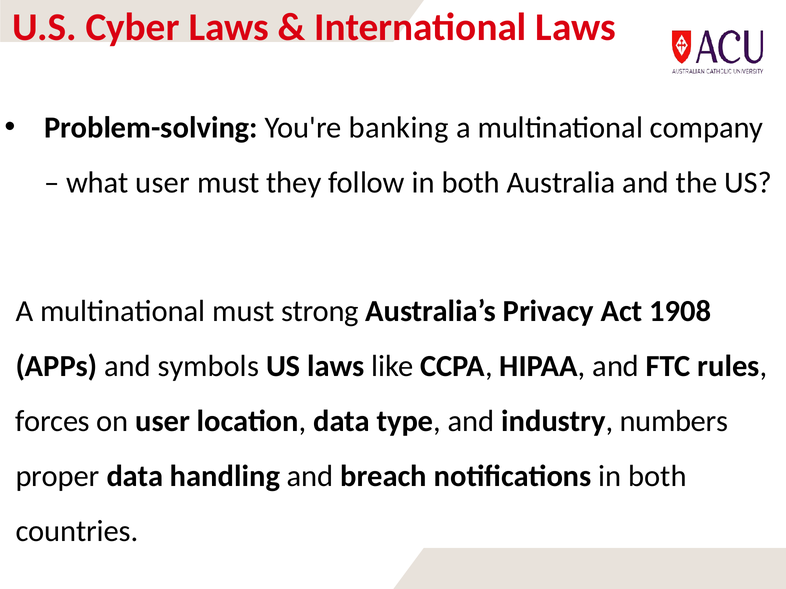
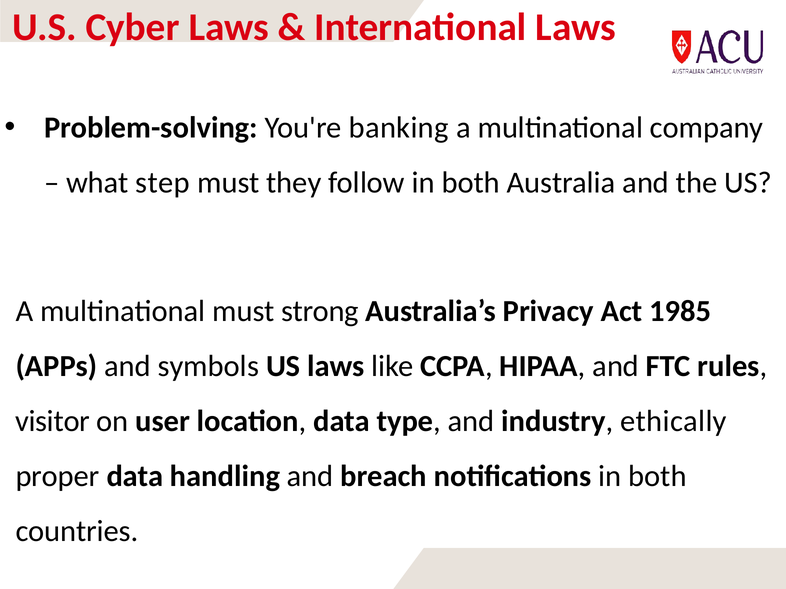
what user: user -> step
1908: 1908 -> 1985
forces: forces -> visitor
numbers: numbers -> ethically
